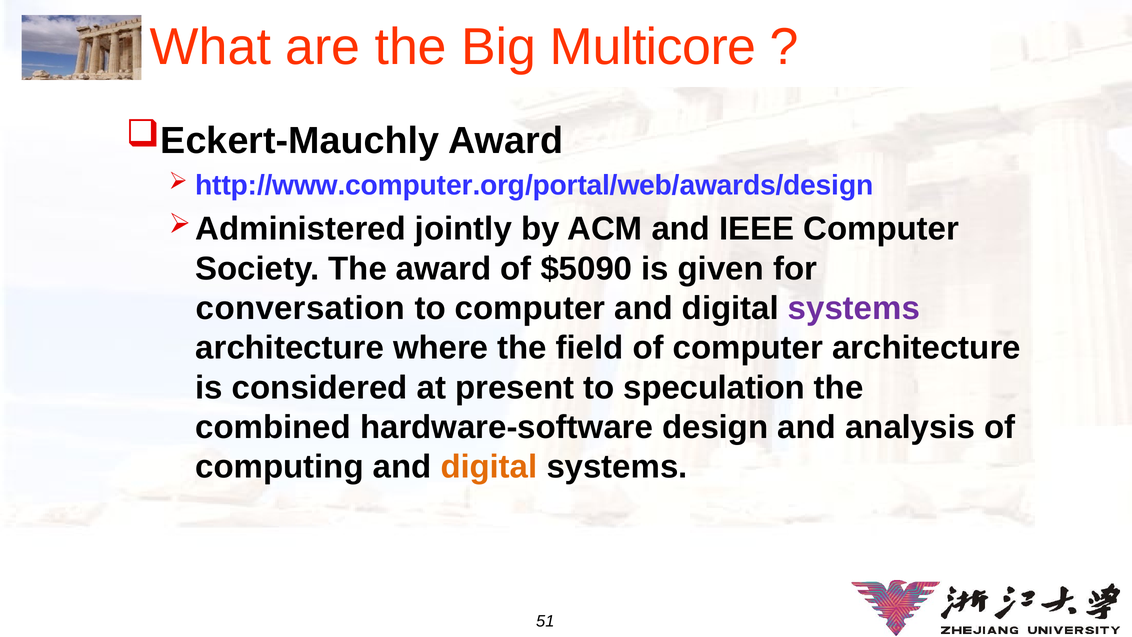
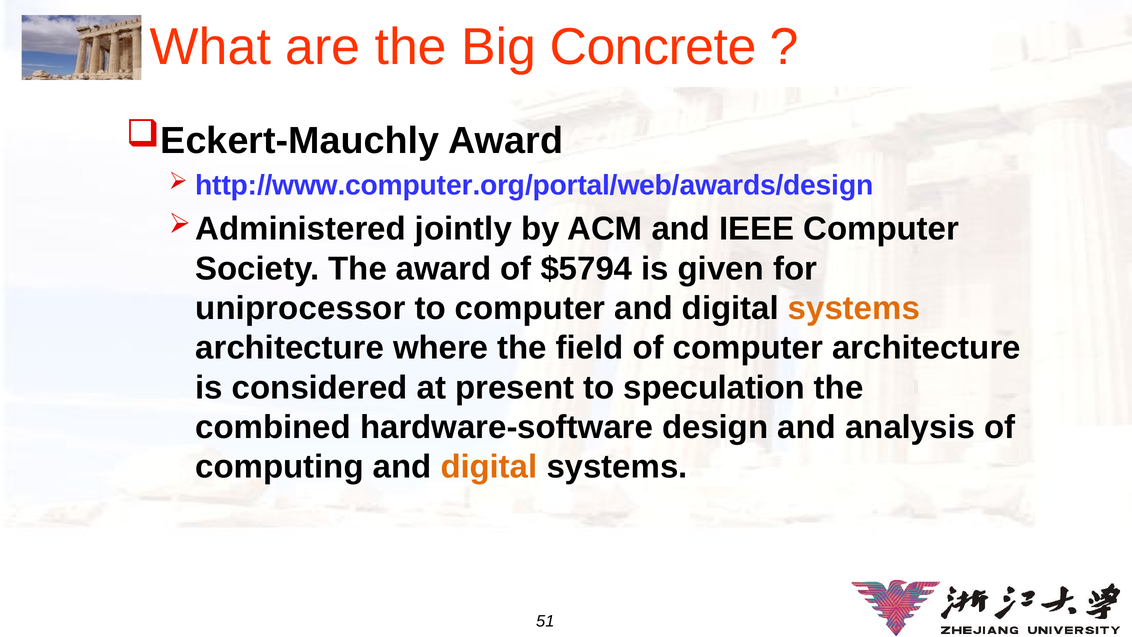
Multicore: Multicore -> Concrete
$5090: $5090 -> $5794
conversation: conversation -> uniprocessor
systems at (854, 308) colour: purple -> orange
